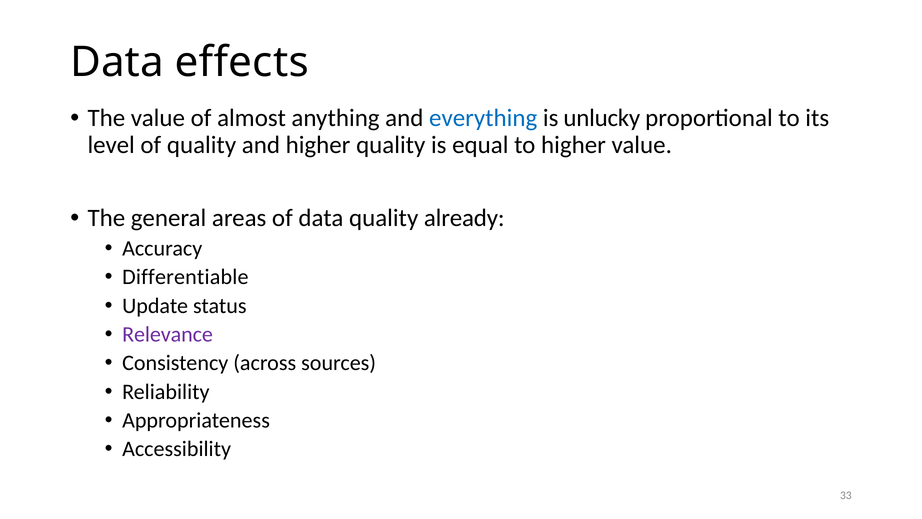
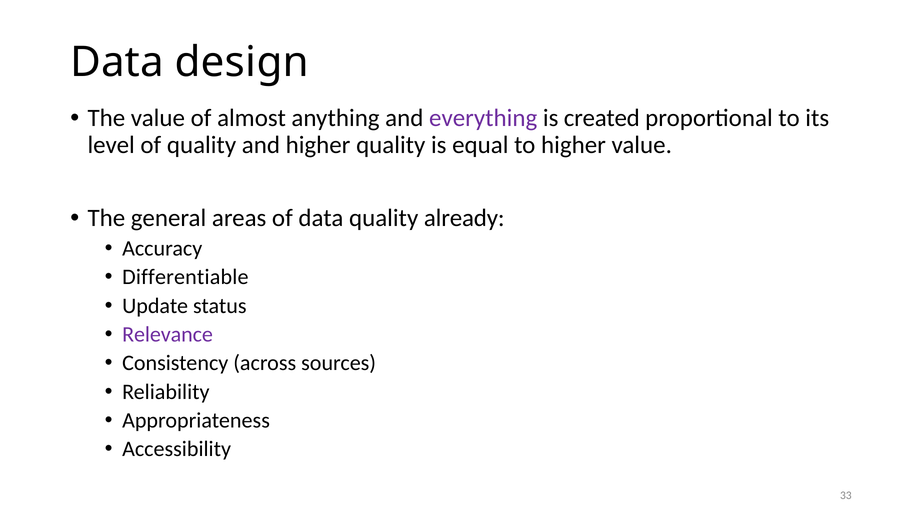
effects: effects -> design
everything colour: blue -> purple
unlucky: unlucky -> created
